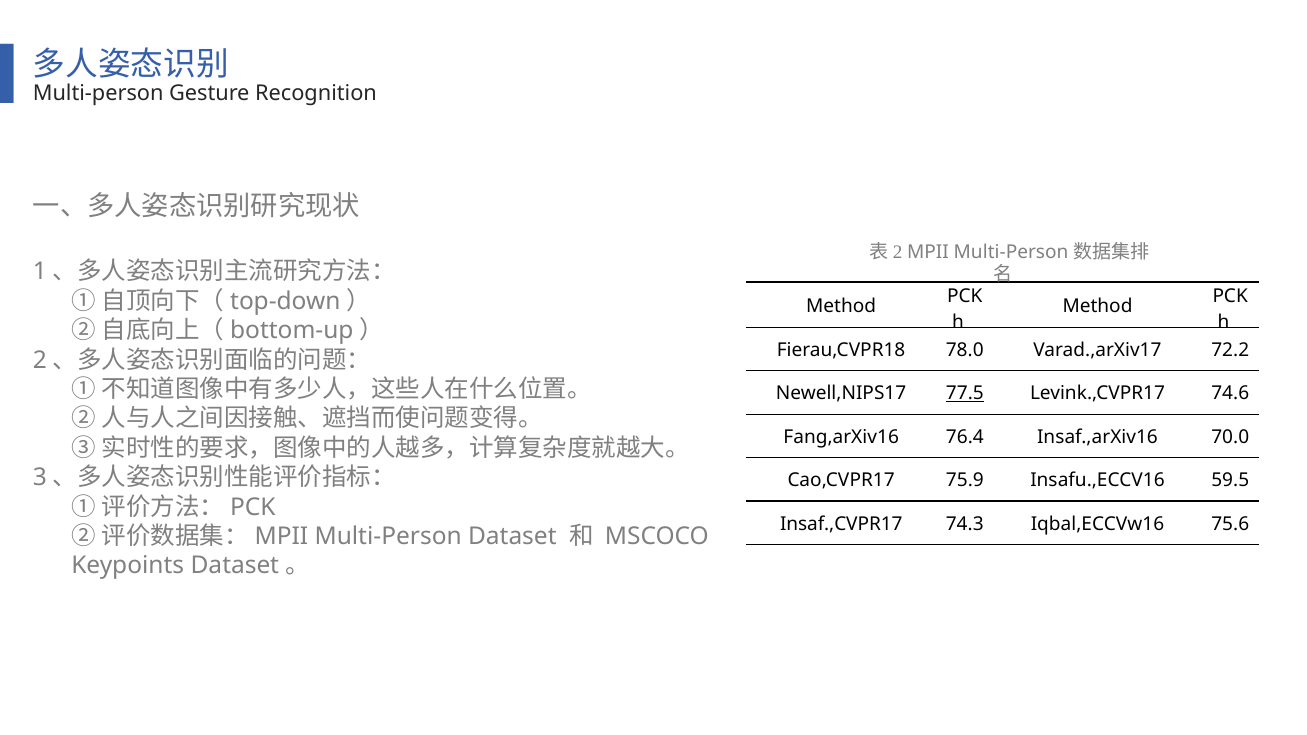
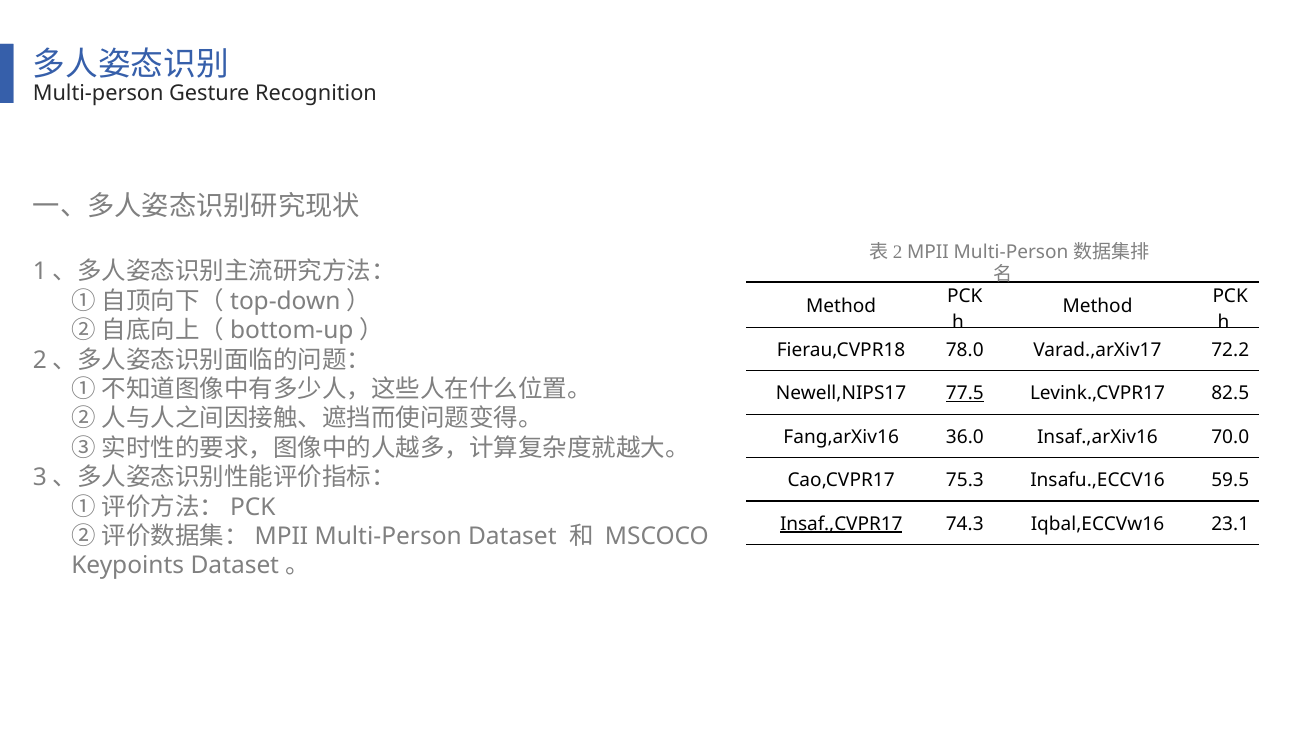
74.6: 74.6 -> 82.5
76.4: 76.4 -> 36.0
75.9: 75.9 -> 75.3
Insaf.,CVPR17 underline: none -> present
75.6: 75.6 -> 23.1
